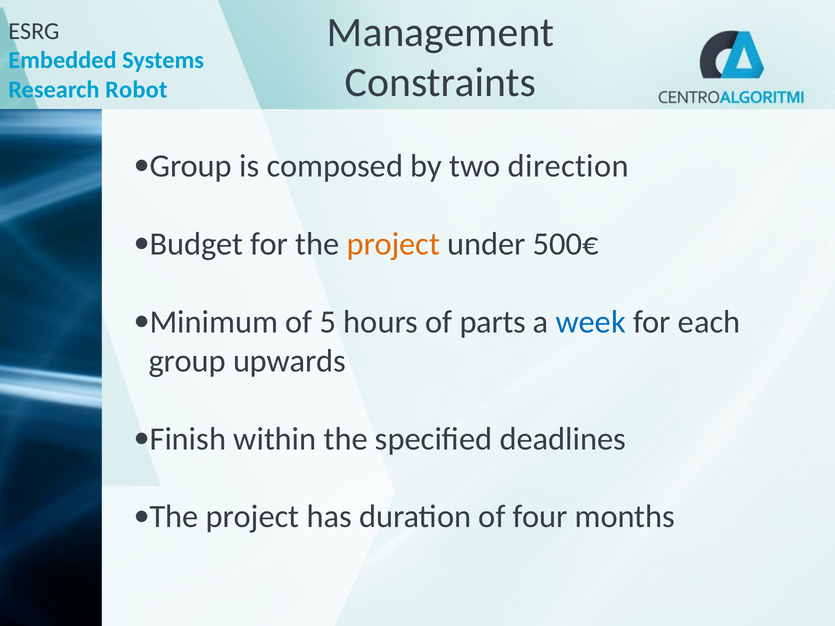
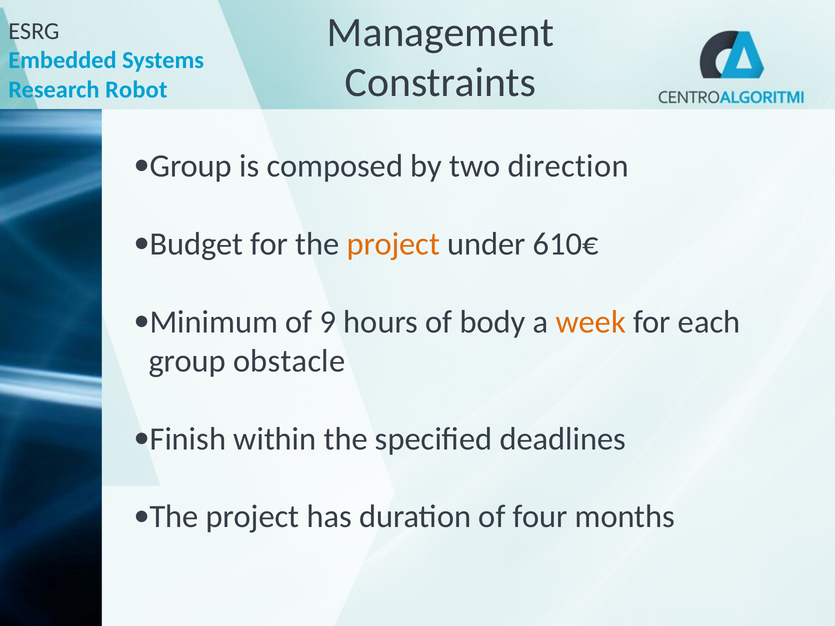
500€: 500€ -> 610€
5: 5 -> 9
parts: parts -> body
week colour: blue -> orange
upwards: upwards -> obstacle
